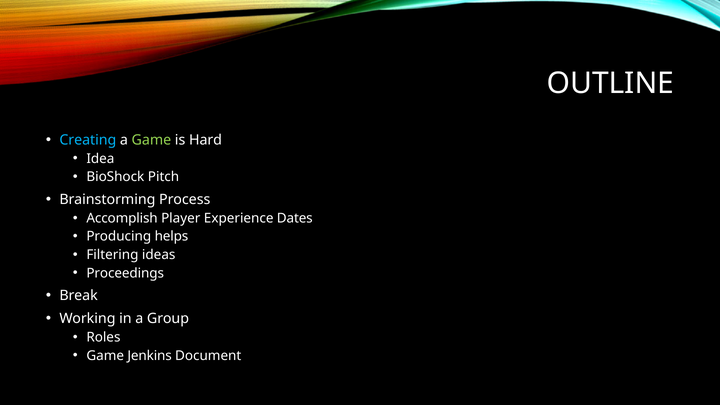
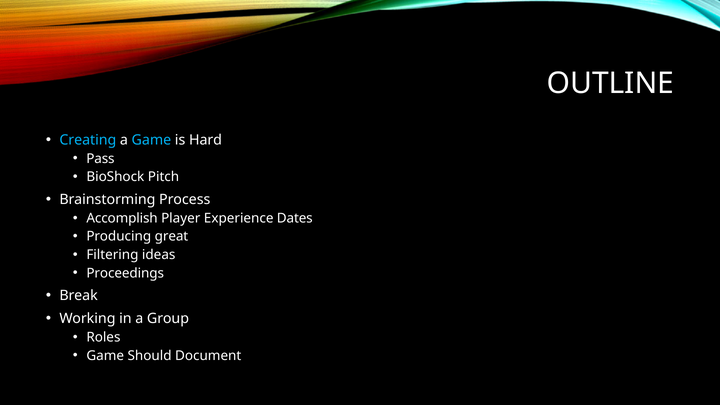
Game at (151, 140) colour: light green -> light blue
Idea: Idea -> Pass
helps: helps -> great
Jenkins: Jenkins -> Should
